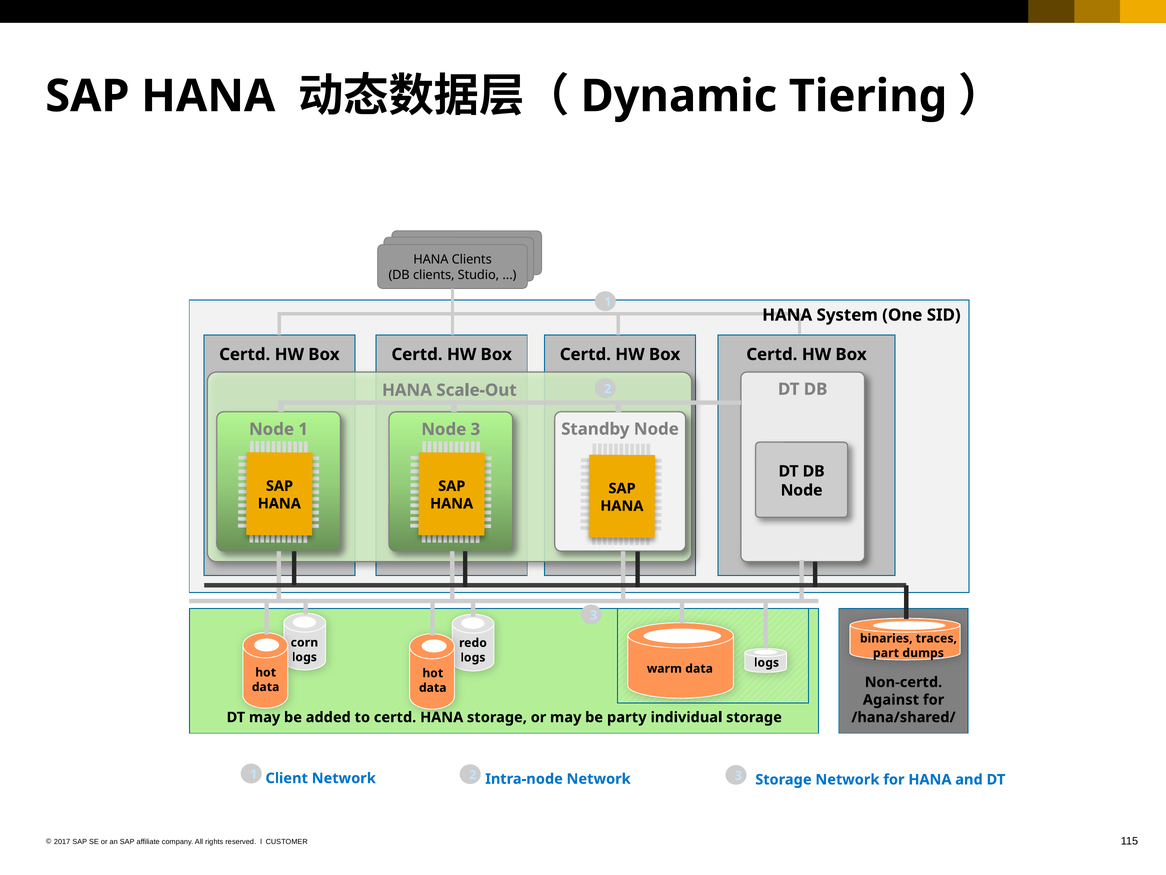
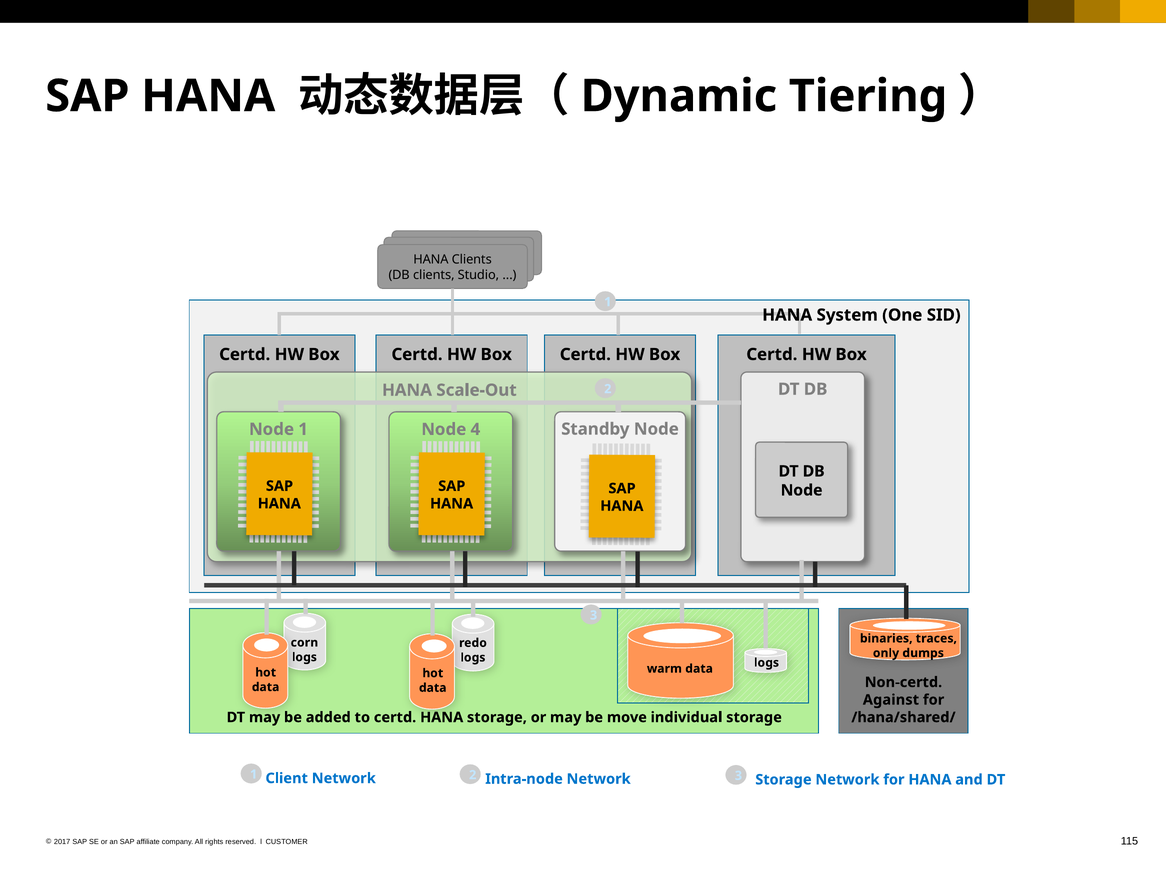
Node 3: 3 -> 4
part: part -> only
party: party -> move
